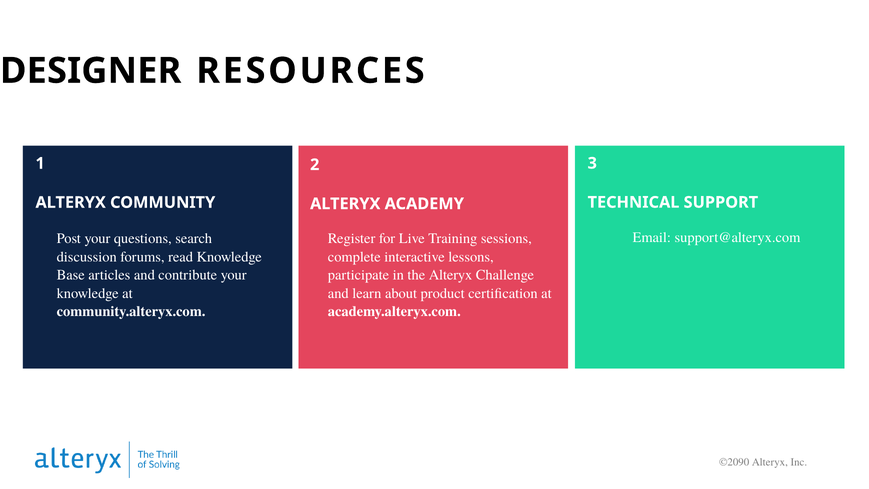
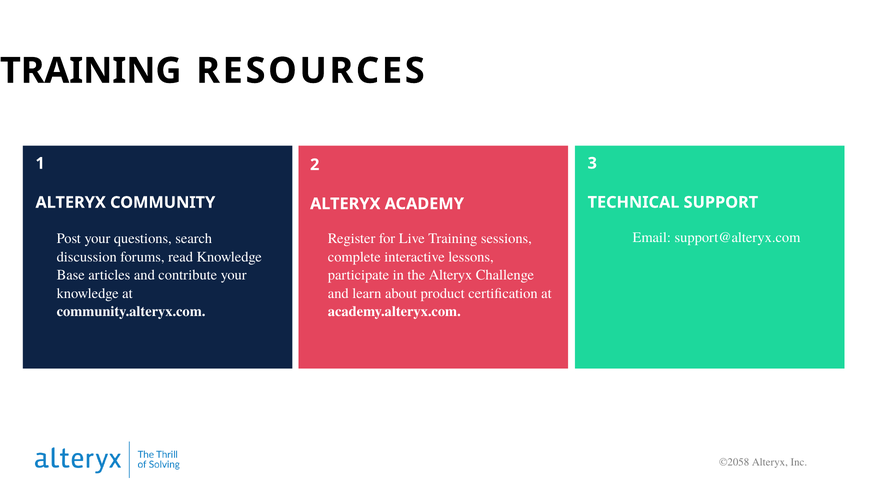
DESIGNER at (91, 71): DESIGNER -> TRAINING
©2090: ©2090 -> ©2058
